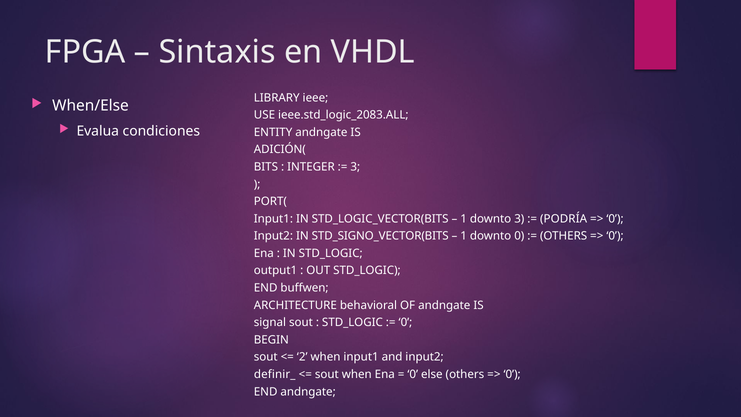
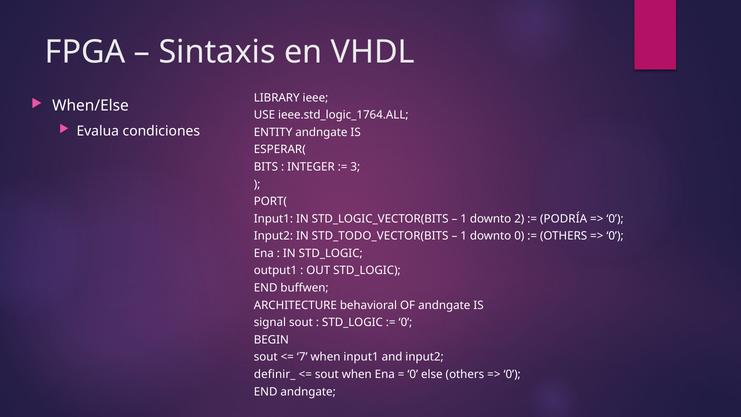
ieee.std_logic_2083.ALL: ieee.std_logic_2083.ALL -> ieee.std_logic_1764.ALL
ADICIÓN(: ADICIÓN( -> ESPERAR(
downto 3: 3 -> 2
STD_SIGNO_VECTOR(BITS: STD_SIGNO_VECTOR(BITS -> STD_TODO_VECTOR(BITS
2: 2 -> 7
